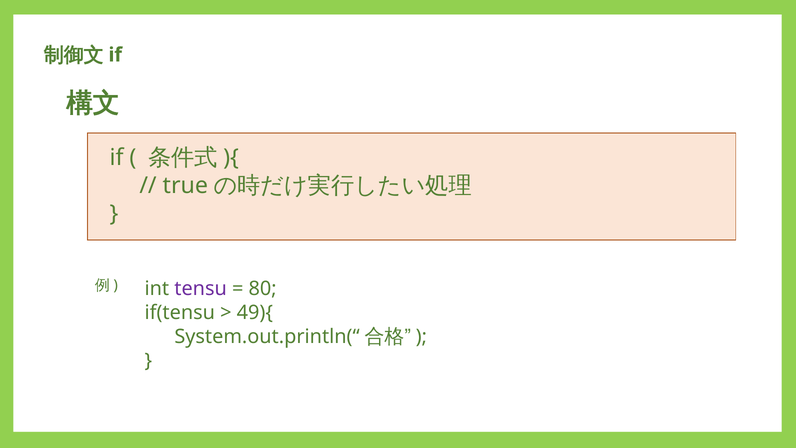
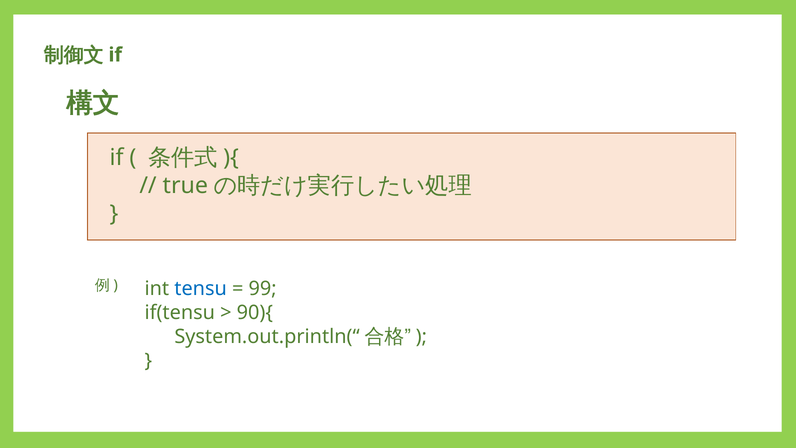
tensu colour: purple -> blue
80: 80 -> 99
49){: 49){ -> 90){
